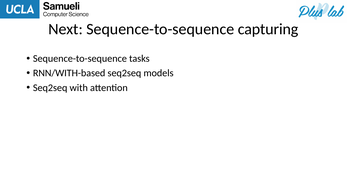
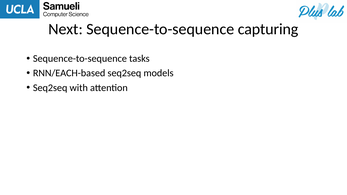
RNN/WITH-based: RNN/WITH-based -> RNN/EACH-based
